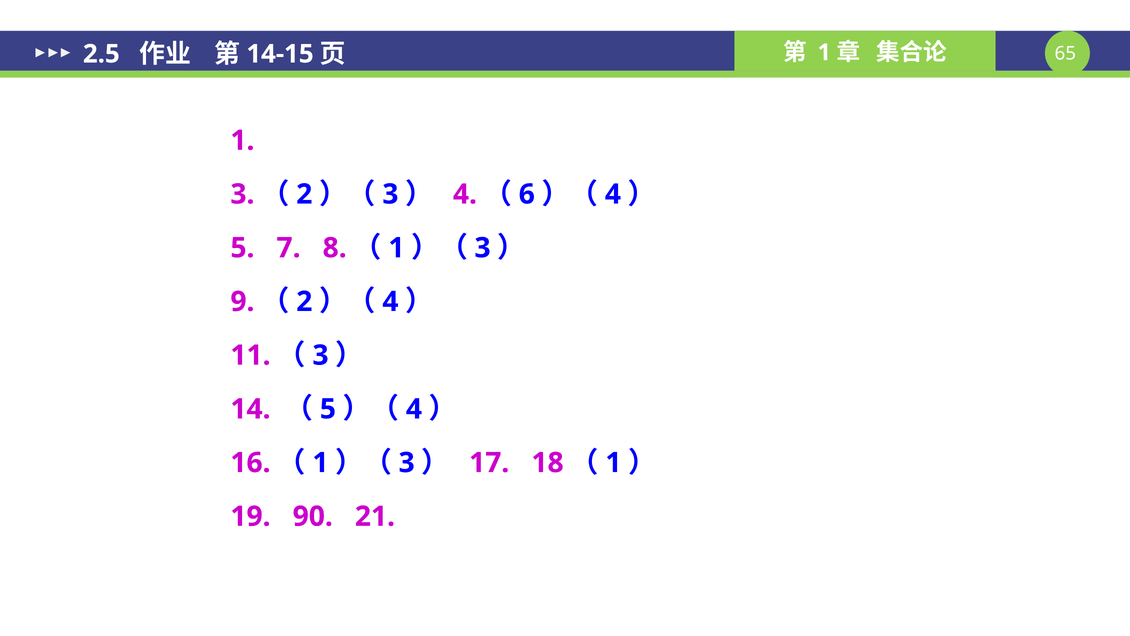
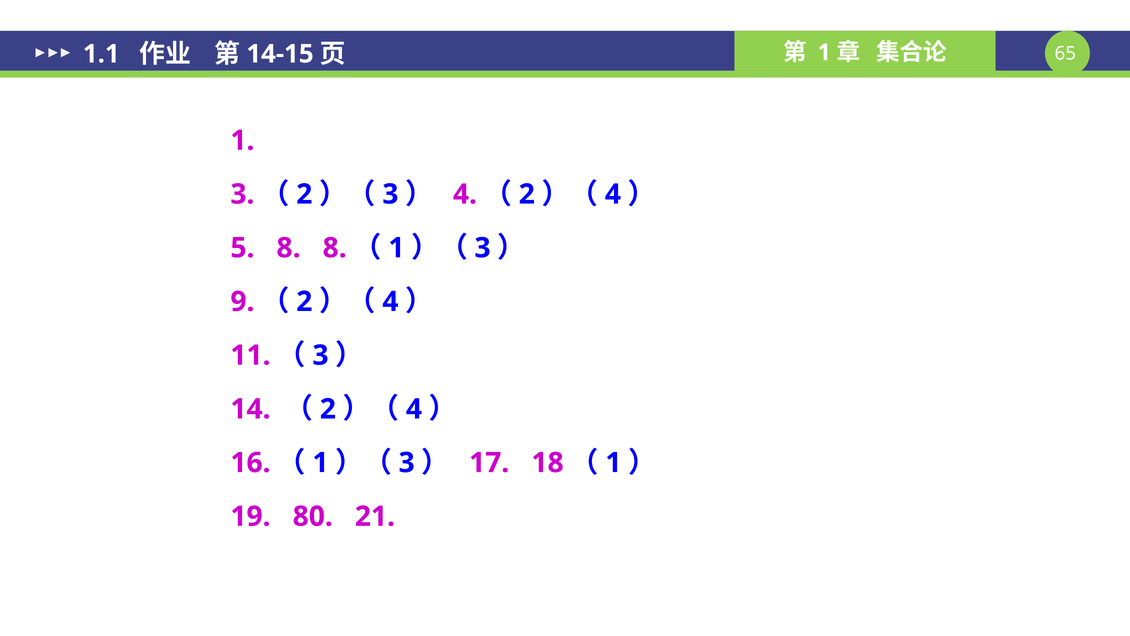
2.5: 2.5 -> 1.1
6 at (527, 194): 6 -> 2
5 7: 7 -> 8
5 at (328, 409): 5 -> 2
90: 90 -> 80
